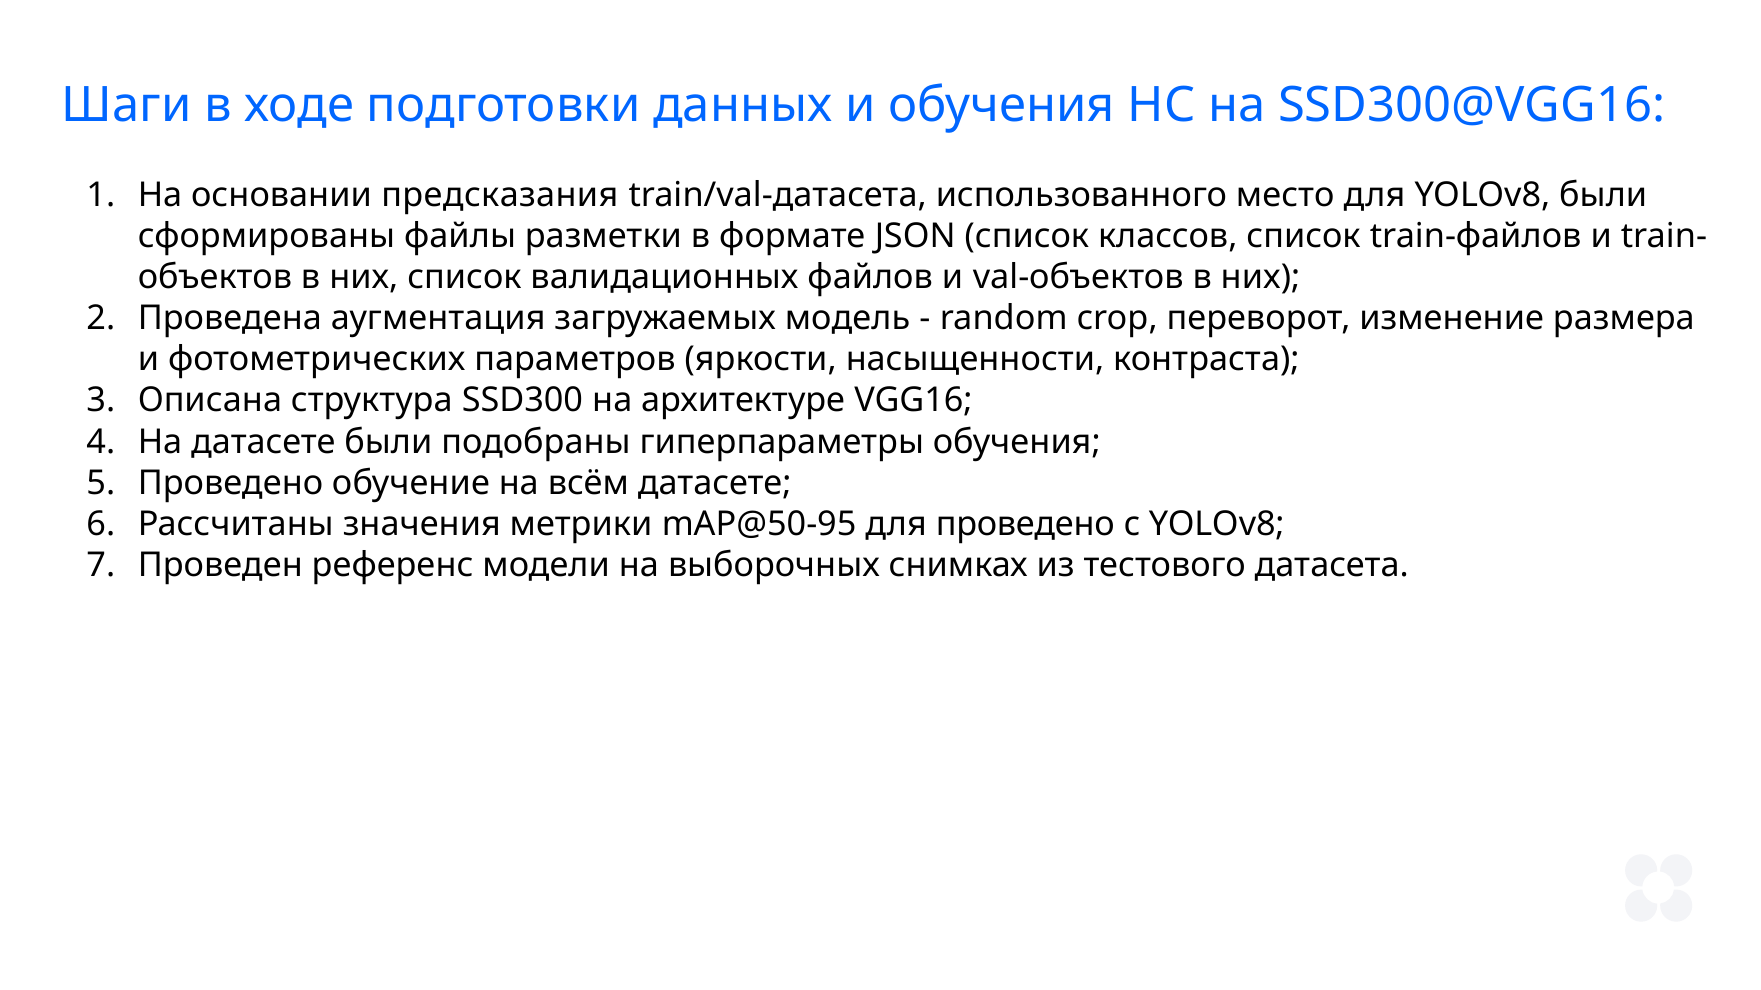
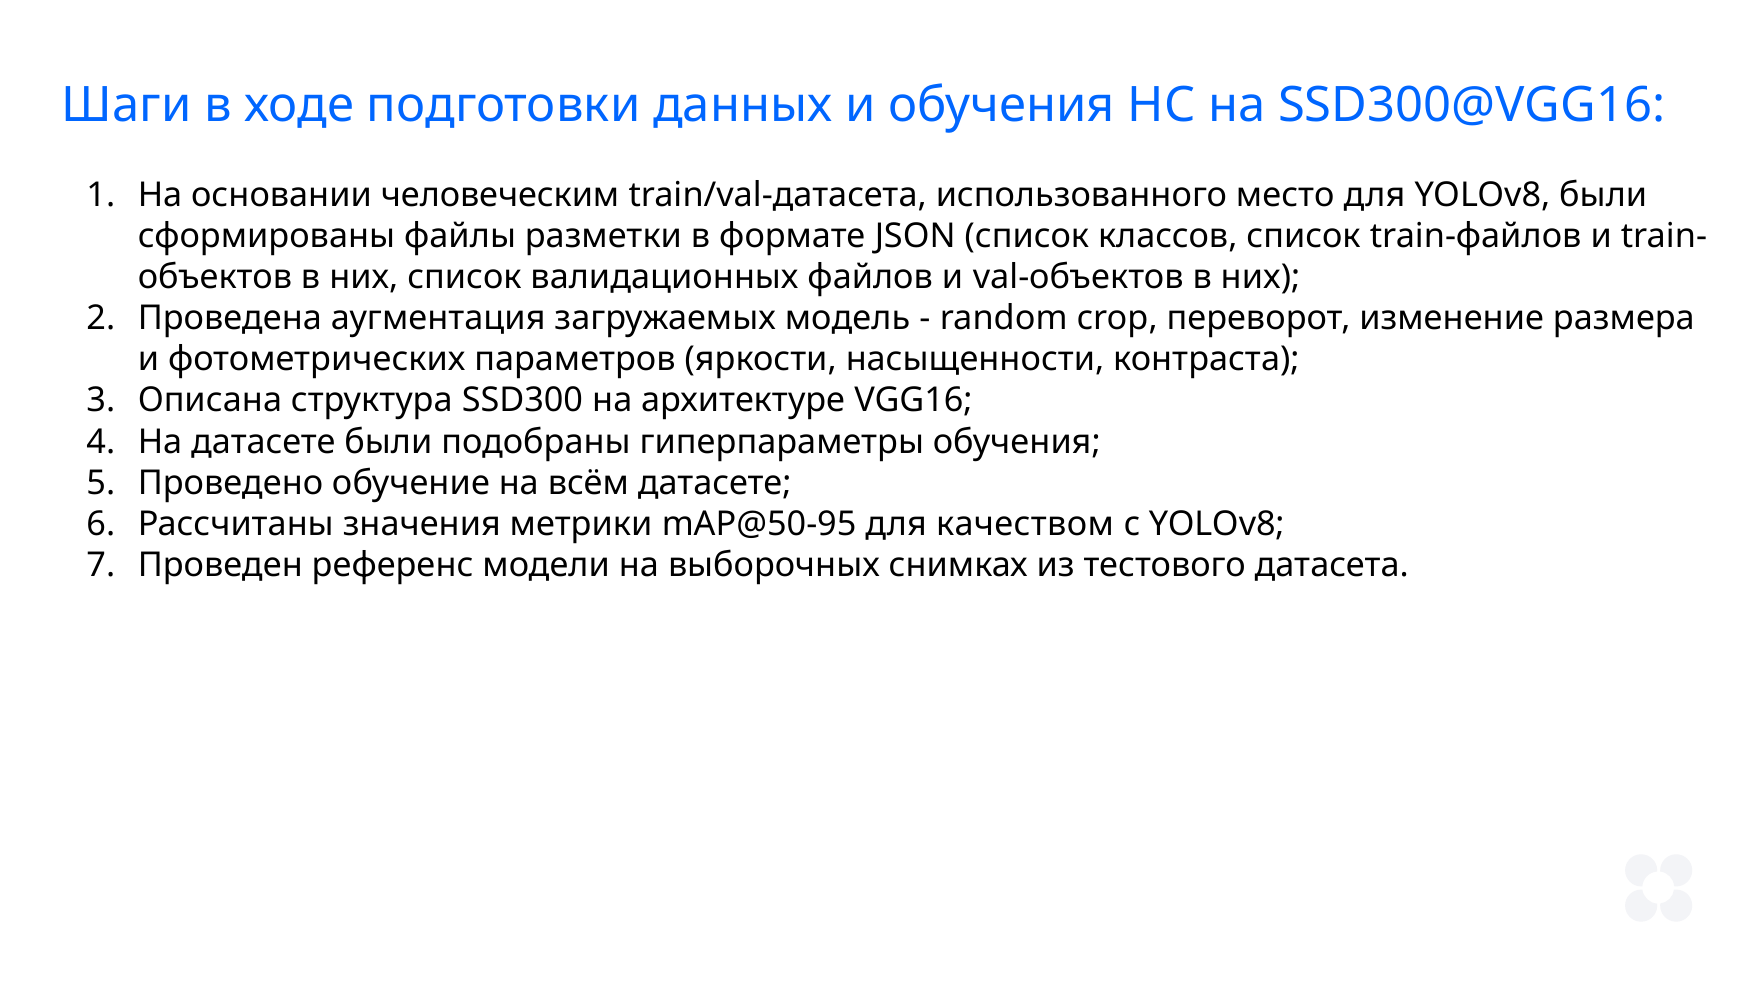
предсказания: предсказания -> человеческим
для проведено: проведено -> качеством
